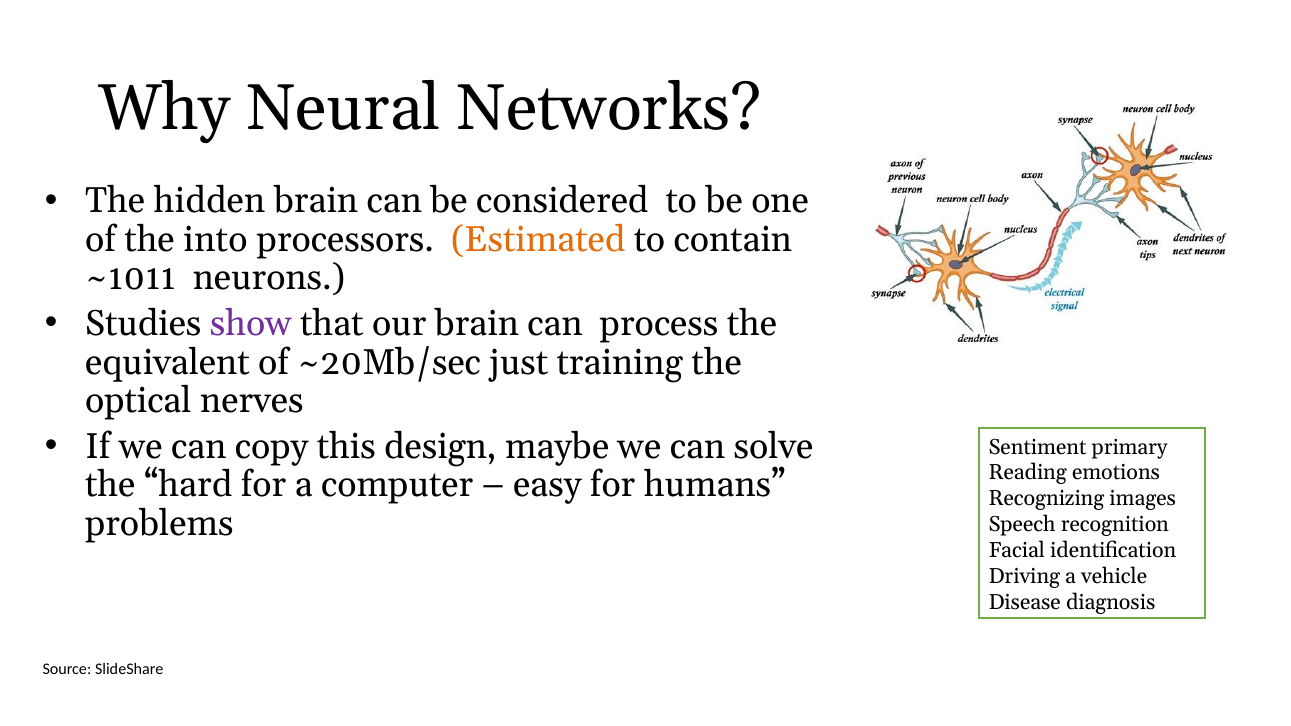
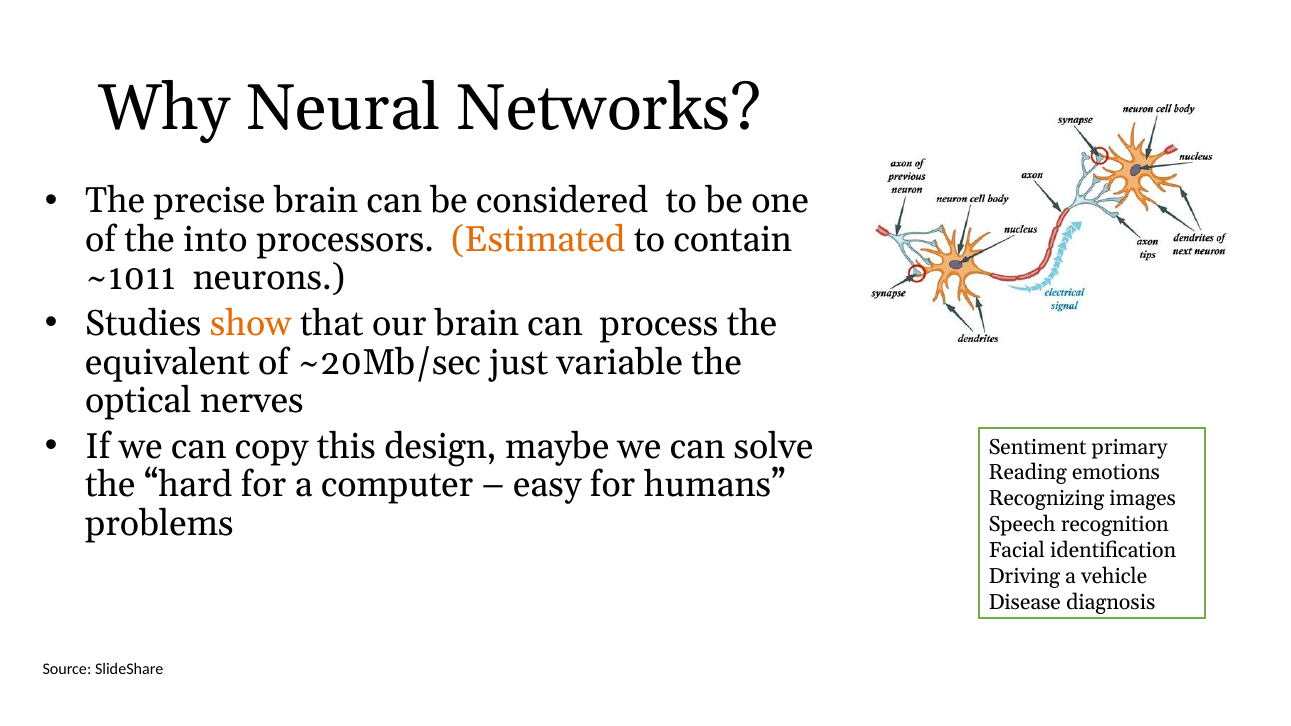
hidden: hidden -> precise
show colour: purple -> orange
training: training -> variable
